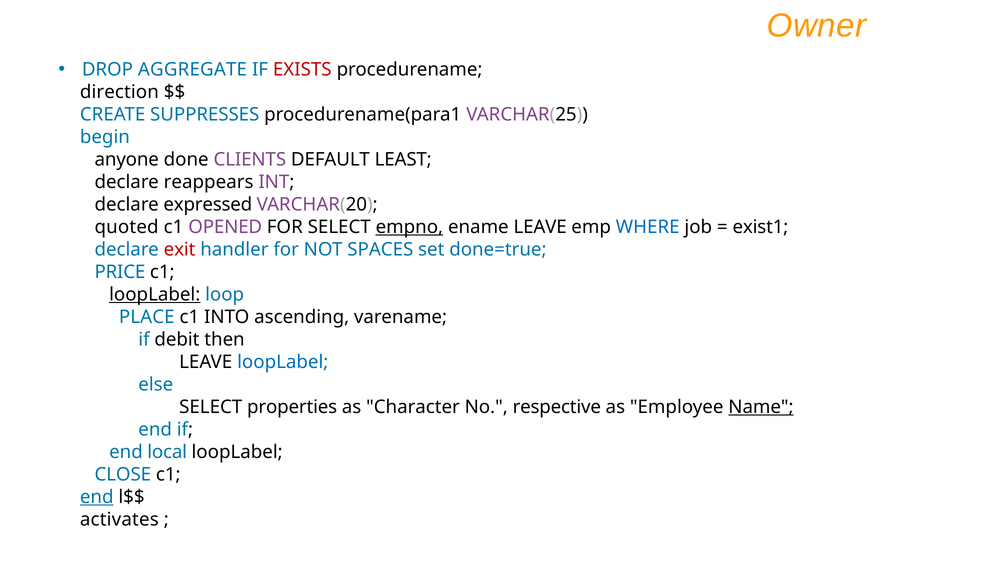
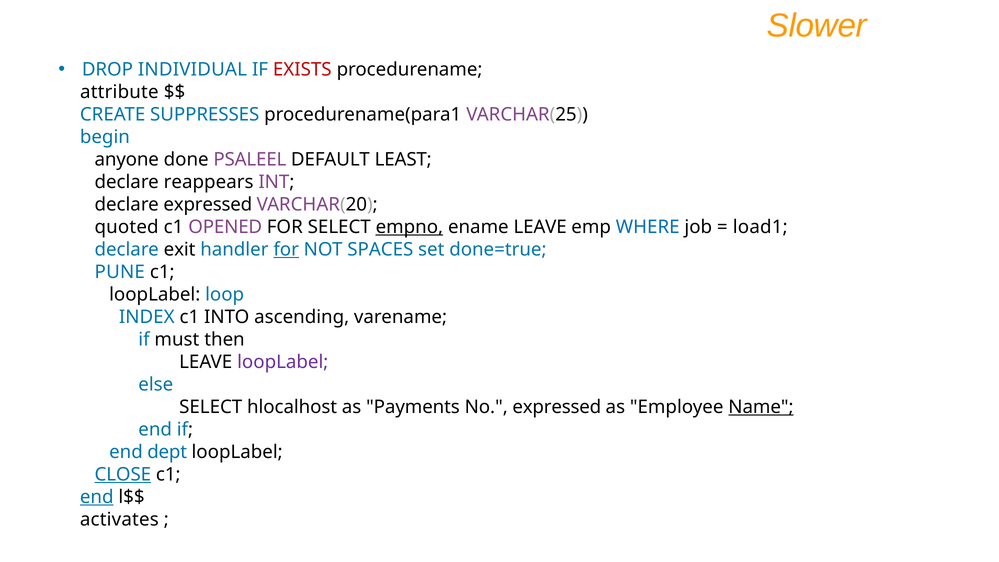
Owner: Owner -> Slower
AGGREGATE: AGGREGATE -> INDIVIDUAL
direction: direction -> attribute
CLIENTS: CLIENTS -> PSALEEL
exist1: exist1 -> load1
exit colour: red -> black
for at (286, 250) underline: none -> present
PRICE: PRICE -> PUNE
loopLabel at (155, 294) underline: present -> none
PLACE: PLACE -> INDEX
debit: debit -> must
loopLabel at (283, 362) colour: blue -> purple
properties: properties -> hlocalhost
Character: Character -> Payments
No respective: respective -> expressed
local: local -> dept
CLOSE underline: none -> present
